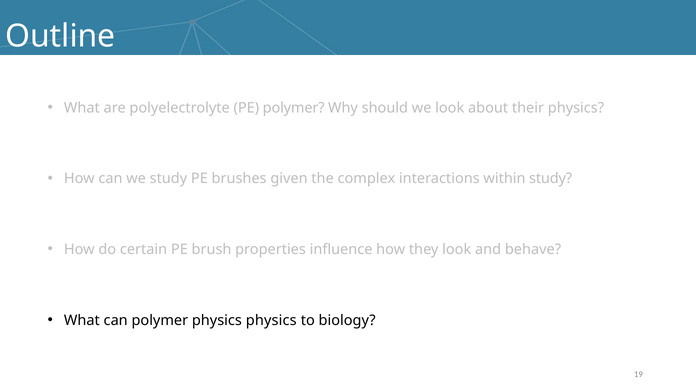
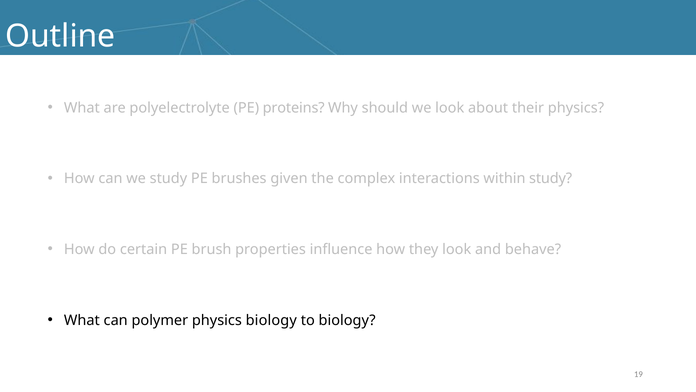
PE polymer: polymer -> proteins
physics physics: physics -> biology
